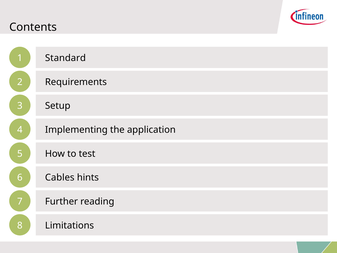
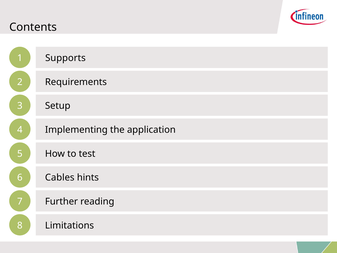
Standard: Standard -> Supports
